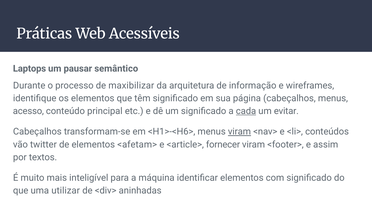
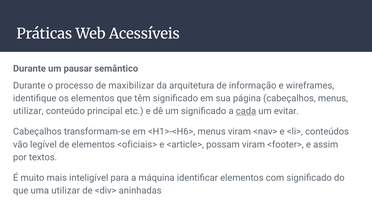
Laptops at (29, 69): Laptops -> Durante
acesso at (28, 111): acesso -> utilizar
viram at (239, 132) underline: present -> none
twitter: twitter -> legível
<afetam>: <afetam> -> <oficiais>
fornecer: fornecer -> possam
